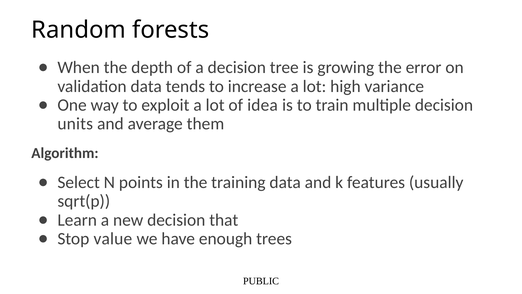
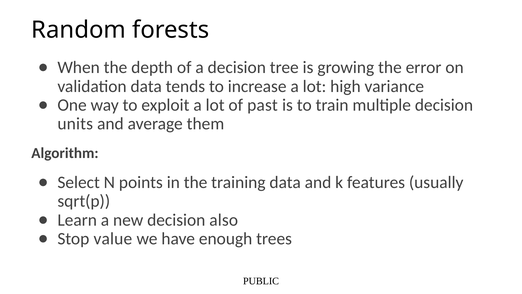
idea: idea -> past
that: that -> also
